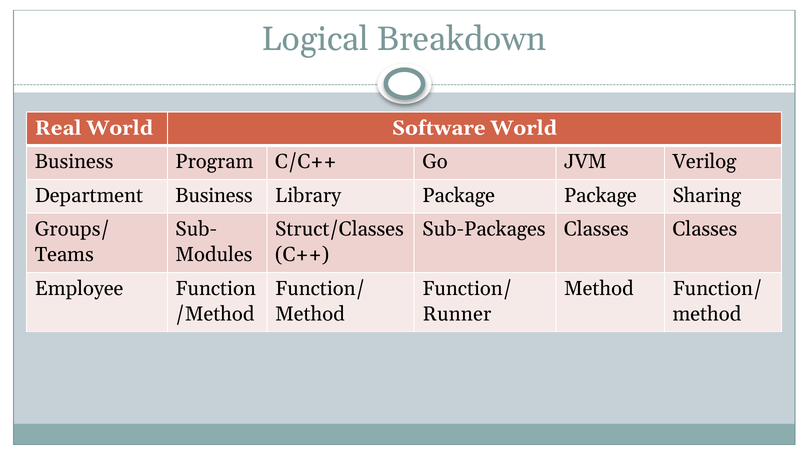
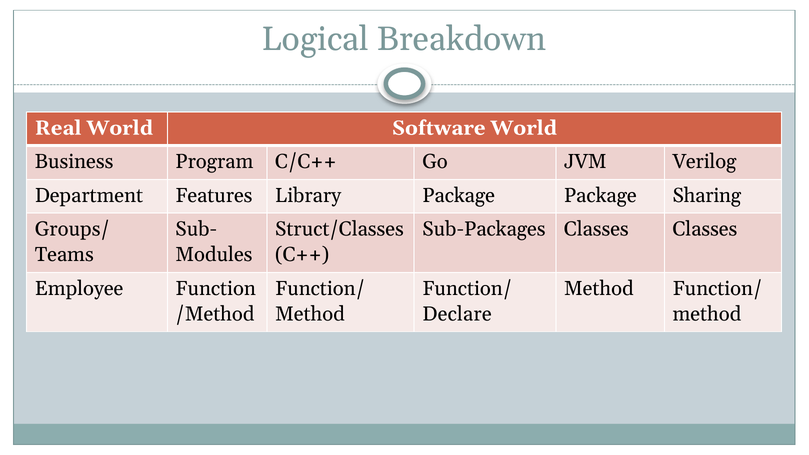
Department Business: Business -> Features
Runner: Runner -> Declare
